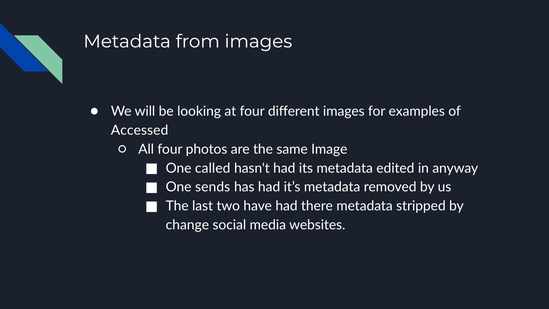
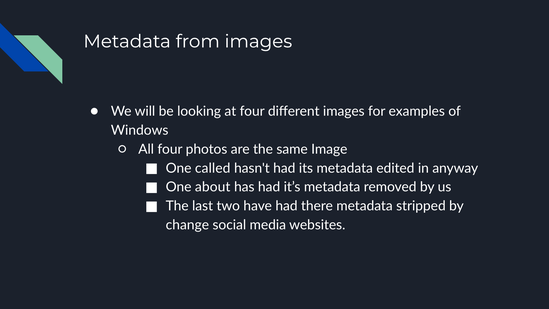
Accessed: Accessed -> Windows
sends: sends -> about
